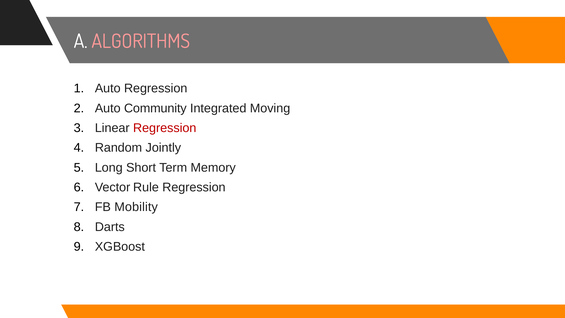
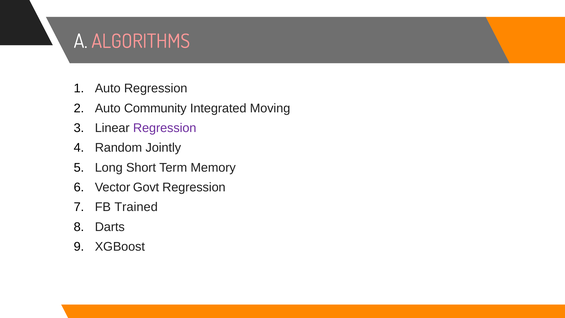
Regression at (165, 128) colour: red -> purple
Rule: Rule -> Govt
Mobility: Mobility -> Trained
